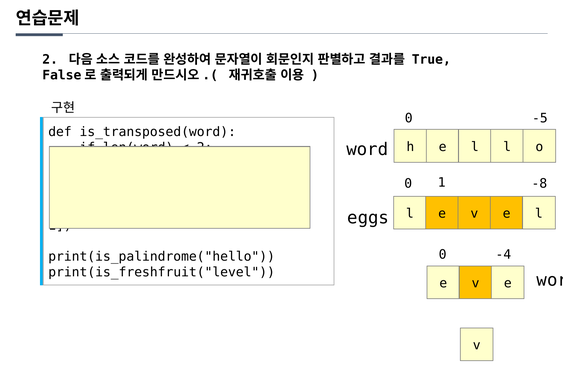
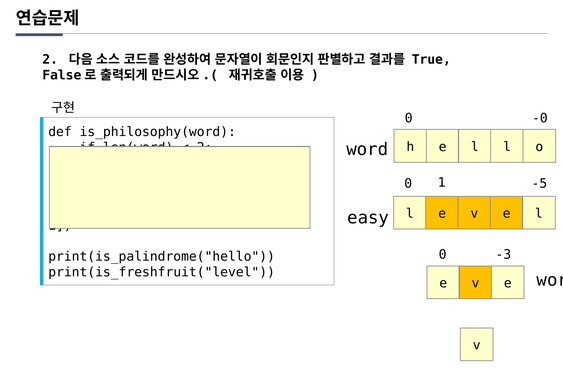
-5: -5 -> -0
is_transposed(word: is_transposed(word -> is_philosophy(word
-8: -8 -> -5
eggs: eggs -> easy
-4: -4 -> -3
